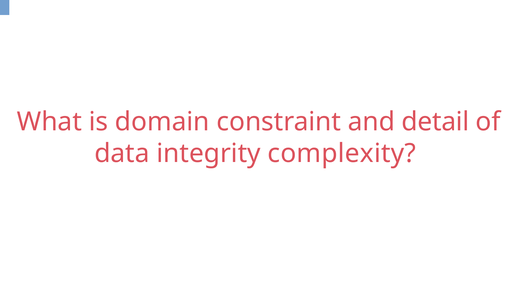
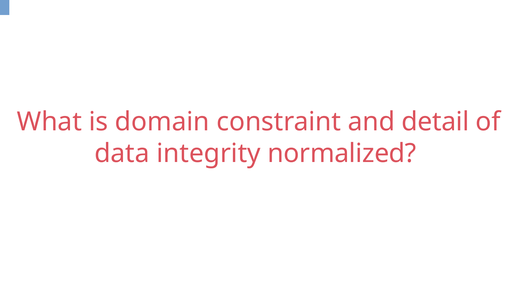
complexity: complexity -> normalized
